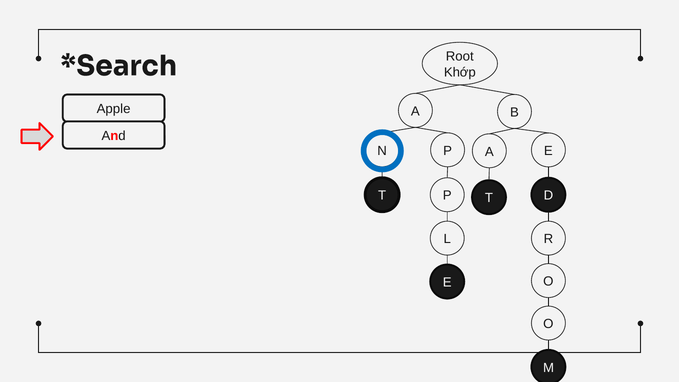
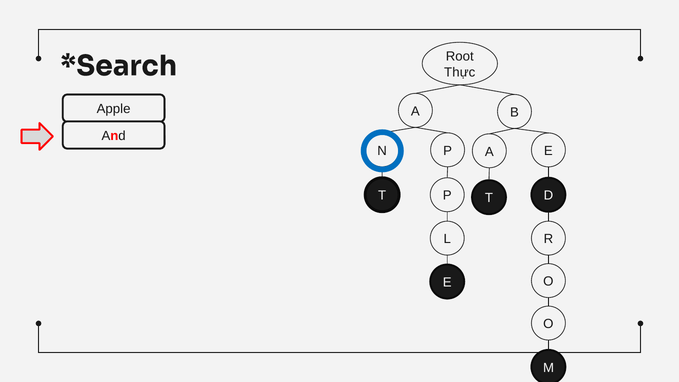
Khớp: Khớp -> Thực
